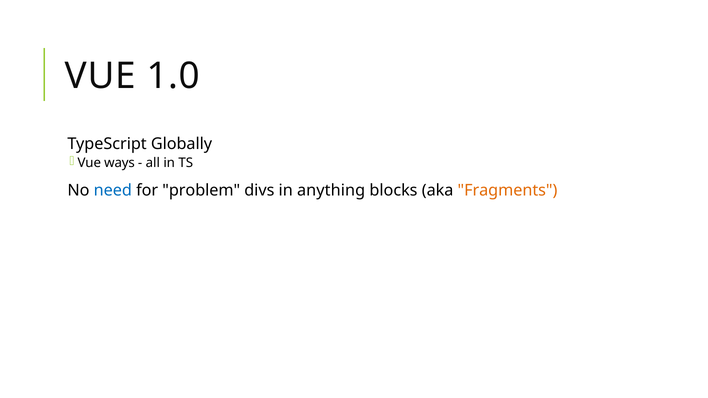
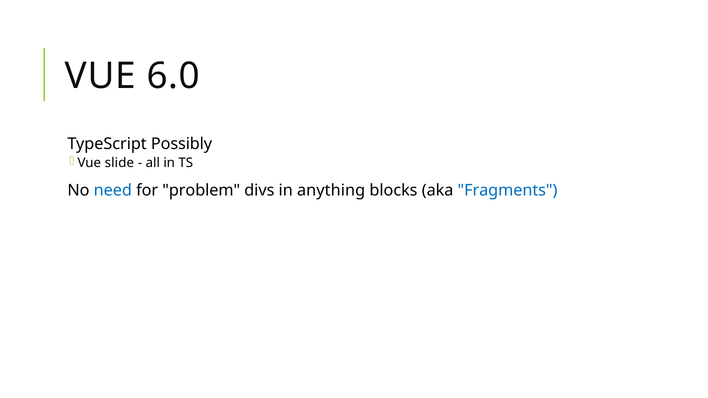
1.0: 1.0 -> 6.0
Globally: Globally -> Possibly
ways: ways -> slide
Fragments colour: orange -> blue
